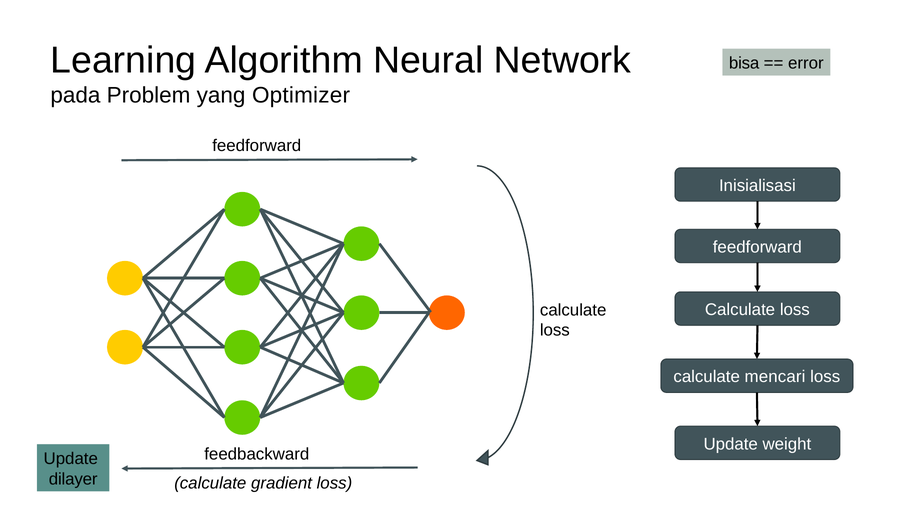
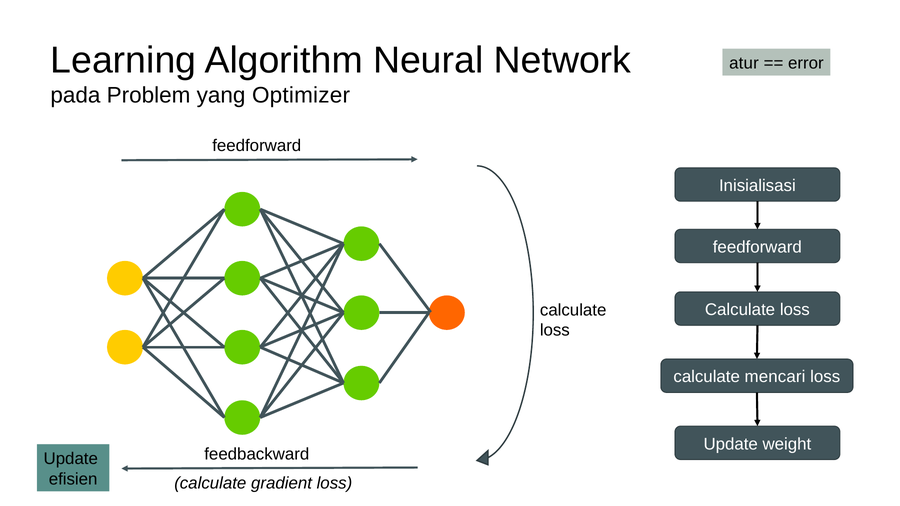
bisa: bisa -> atur
dilayer: dilayer -> efisien
